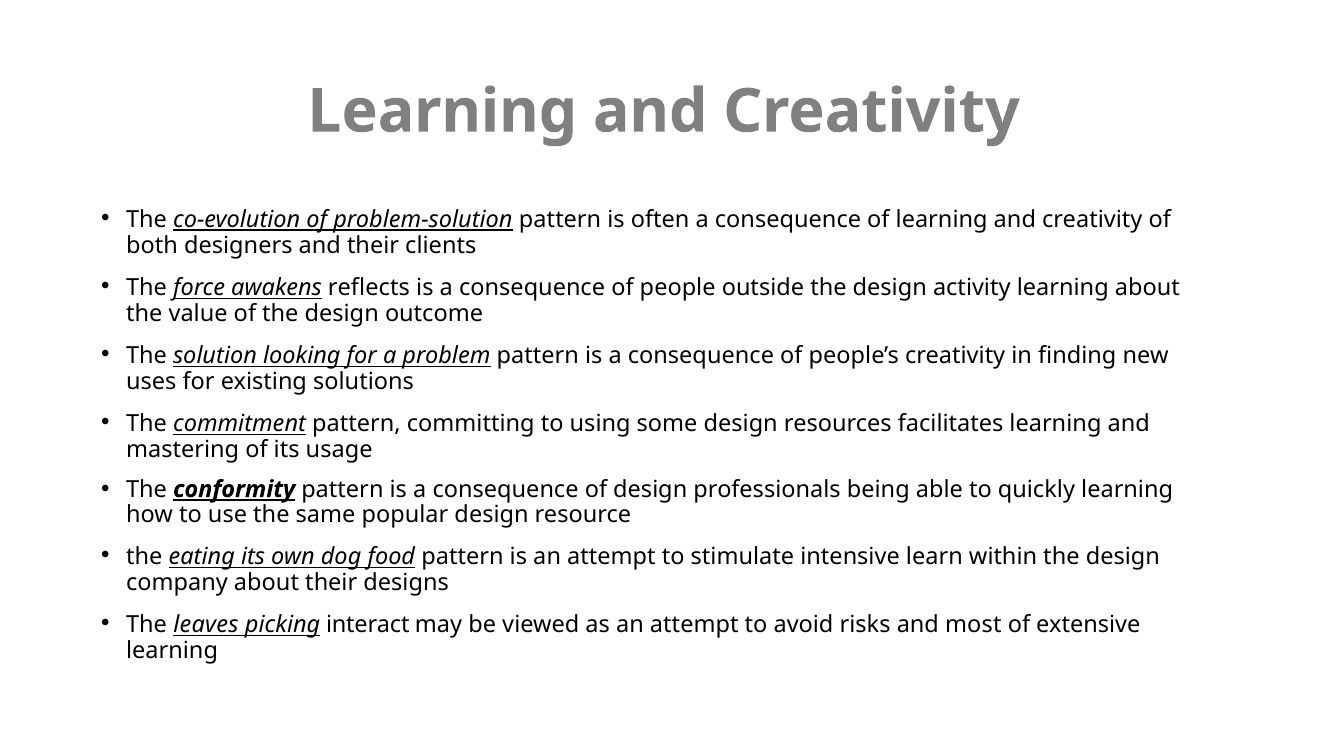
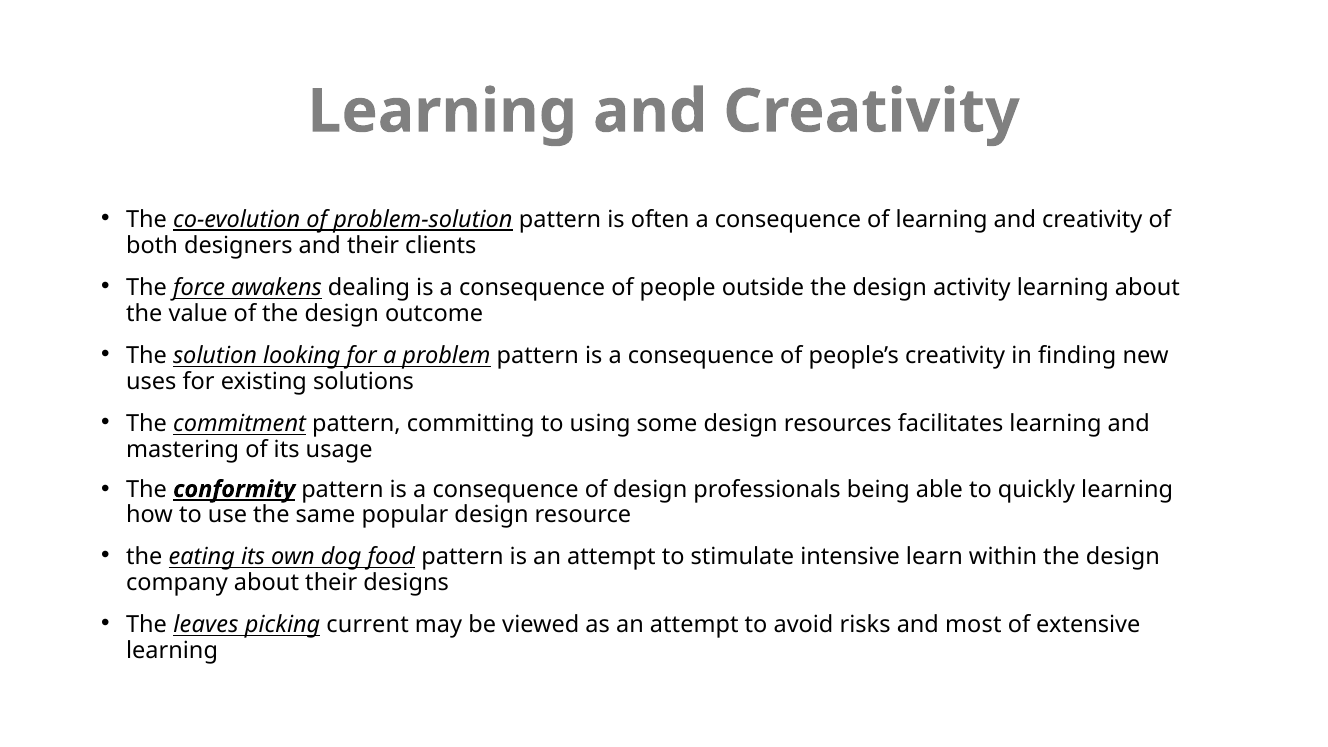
reflects: reflects -> dealing
interact: interact -> current
